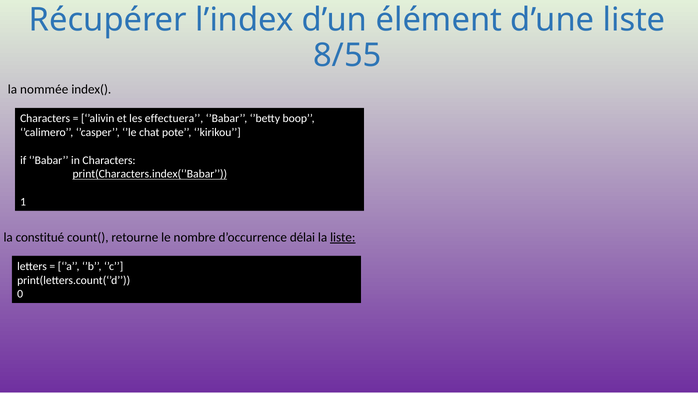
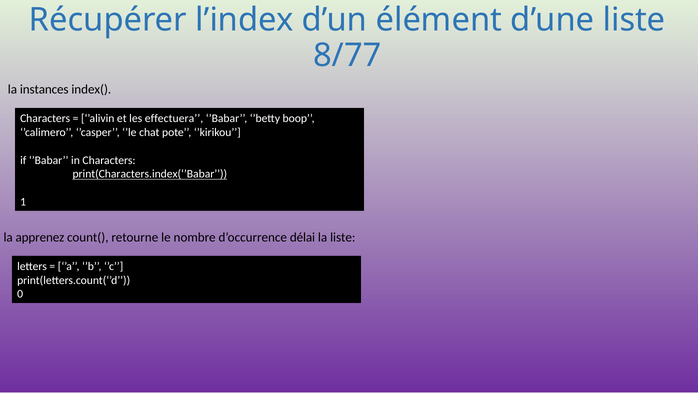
8/55: 8/55 -> 8/77
nommée: nommée -> instances
constitué: constitué -> apprenez
liste at (343, 237) underline: present -> none
